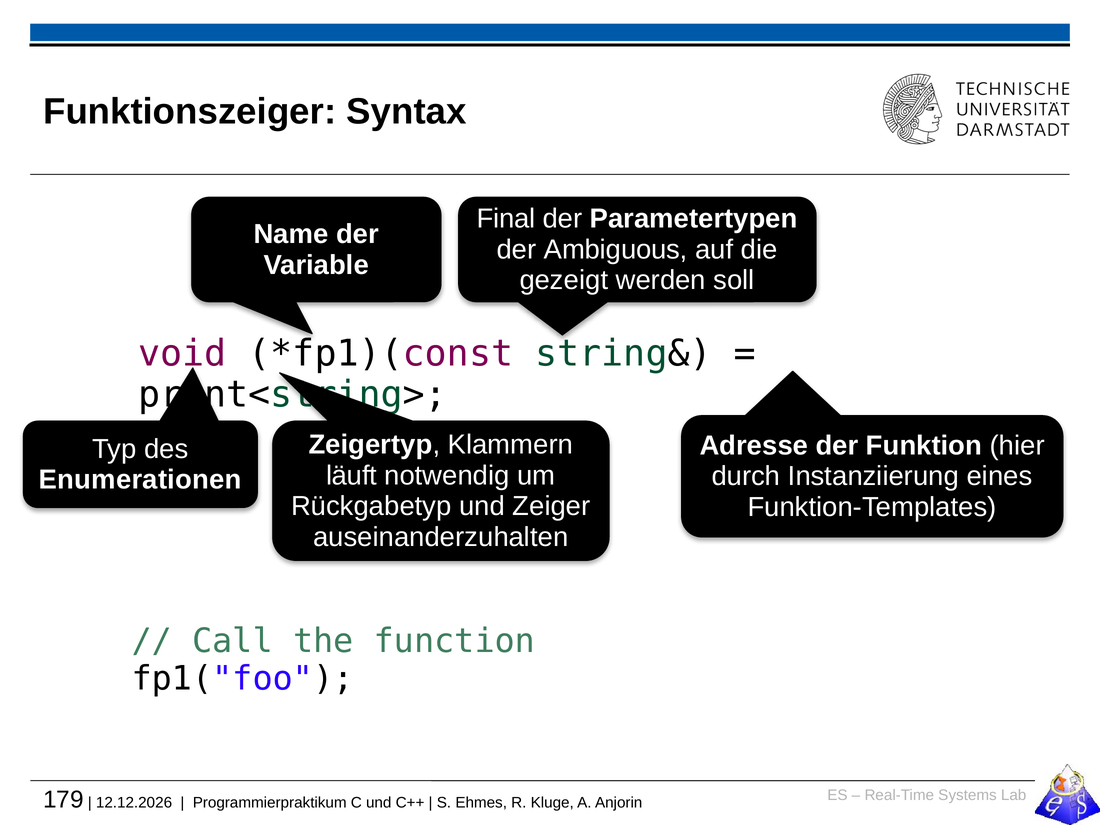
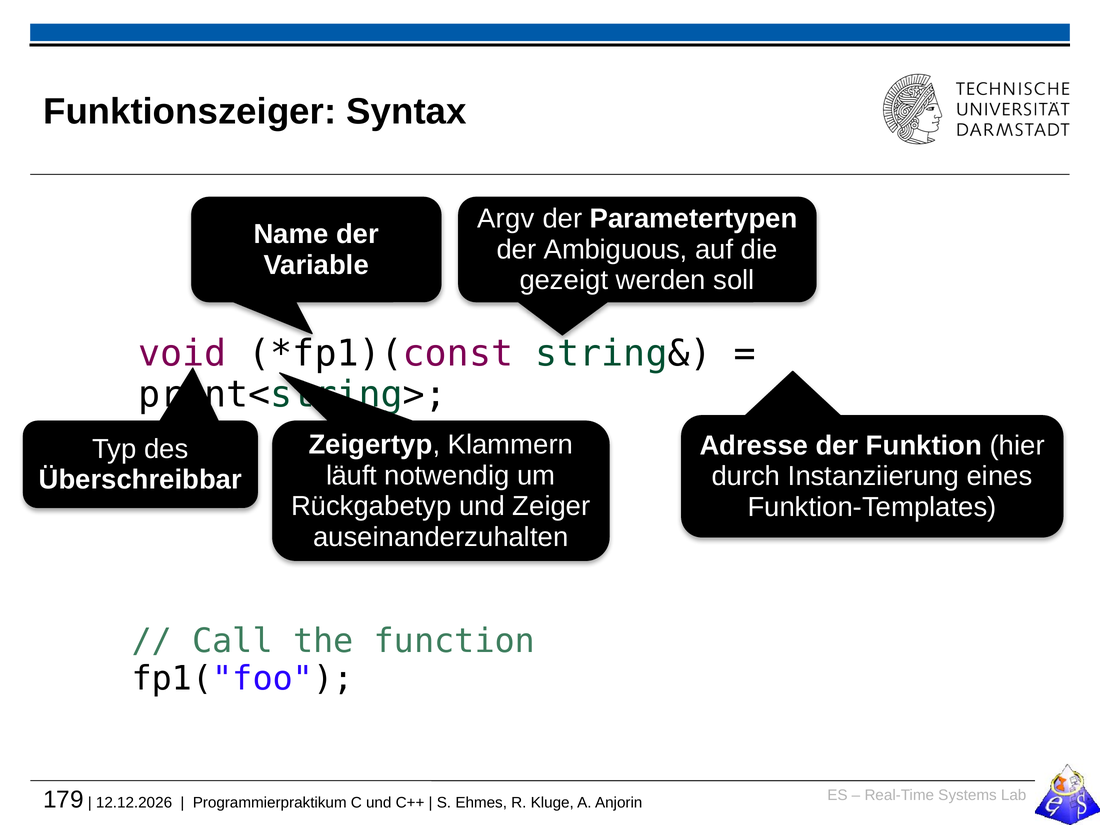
Final: Final -> Argv
Enumerationen: Enumerationen -> Überschreibbar
